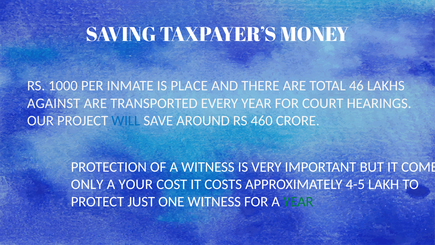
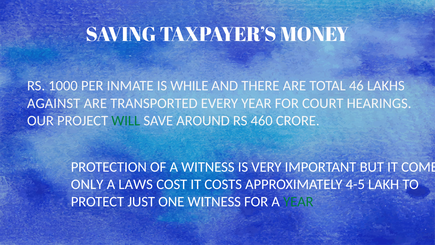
PLACE: PLACE -> WHILE
WILL colour: blue -> green
YOUR: YOUR -> LAWS
